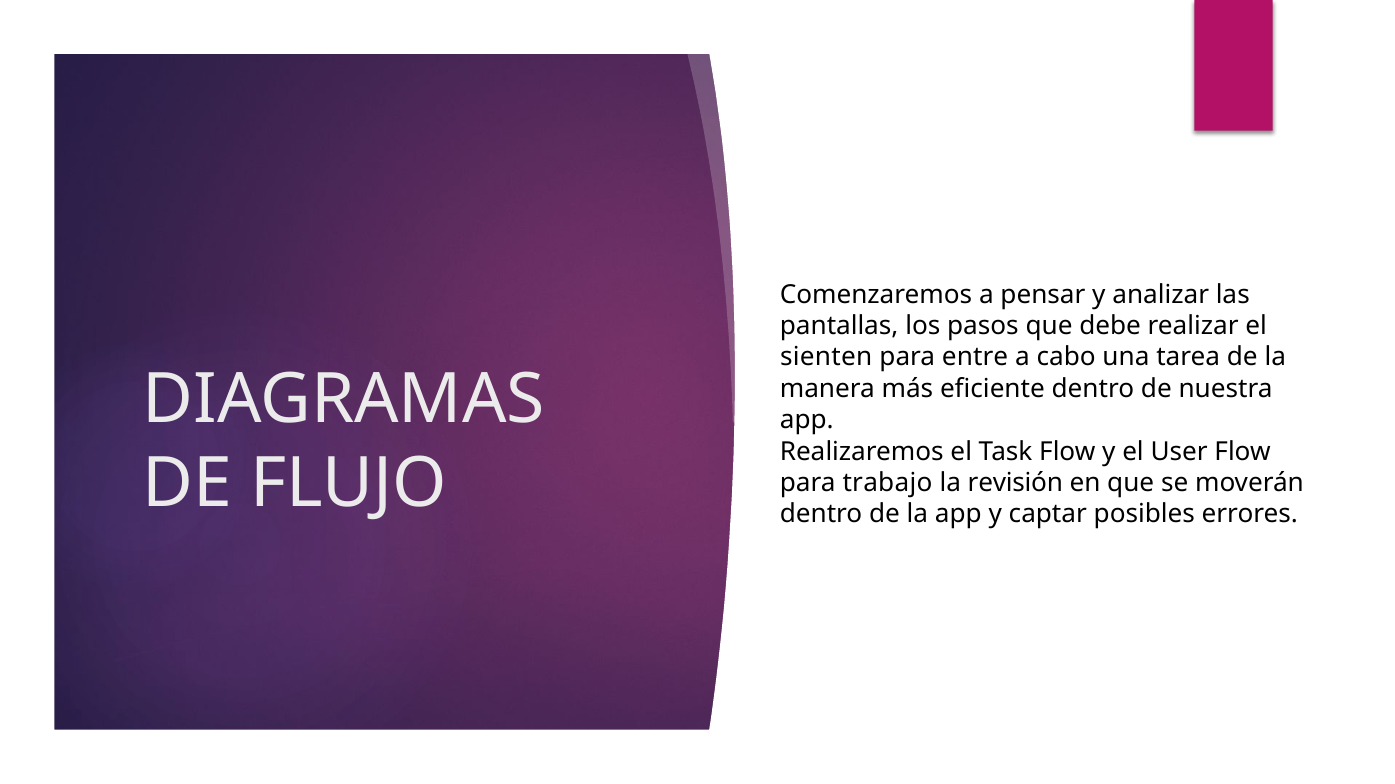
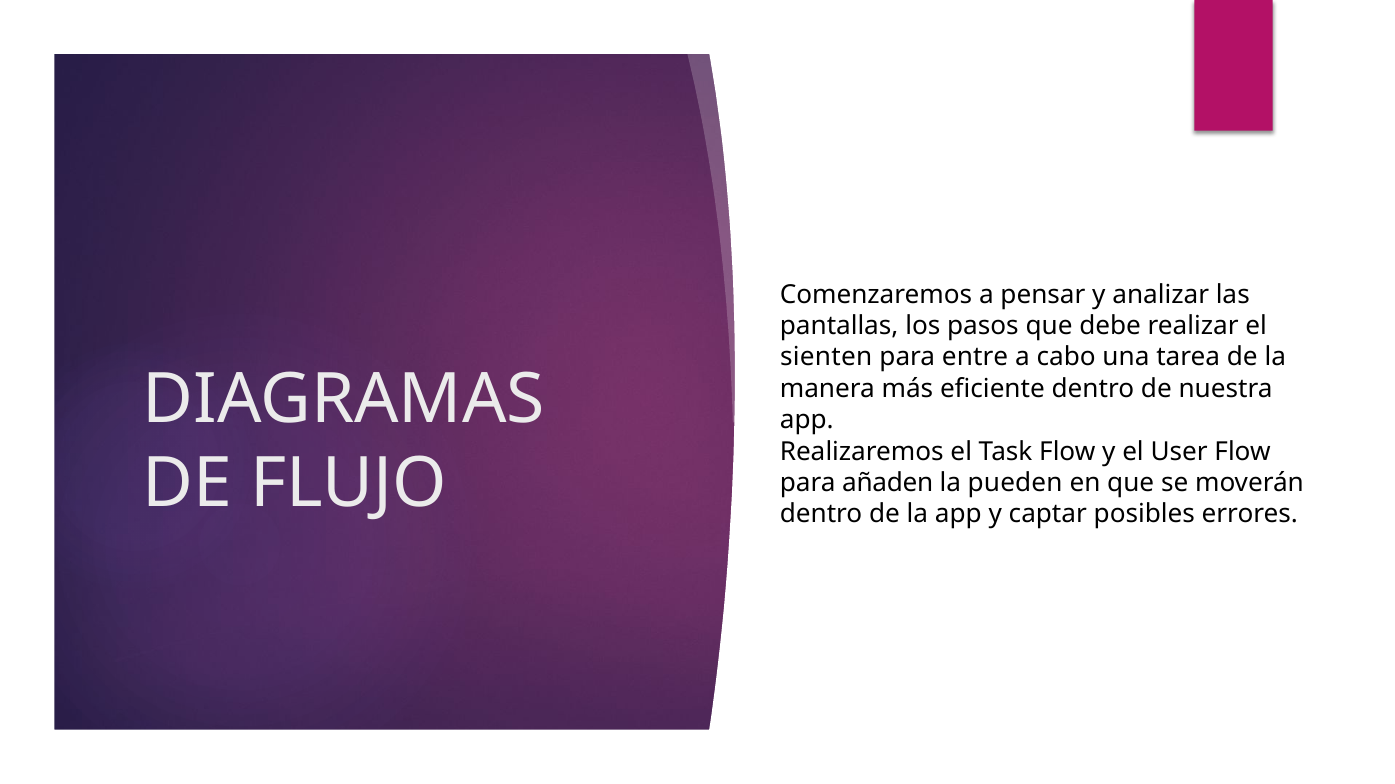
trabajo: trabajo -> añaden
revisión: revisión -> pueden
